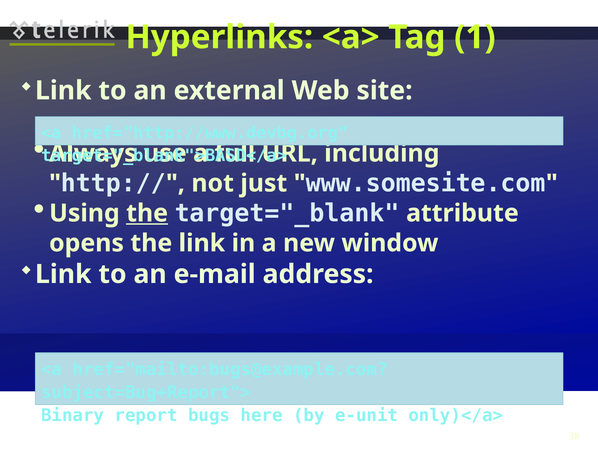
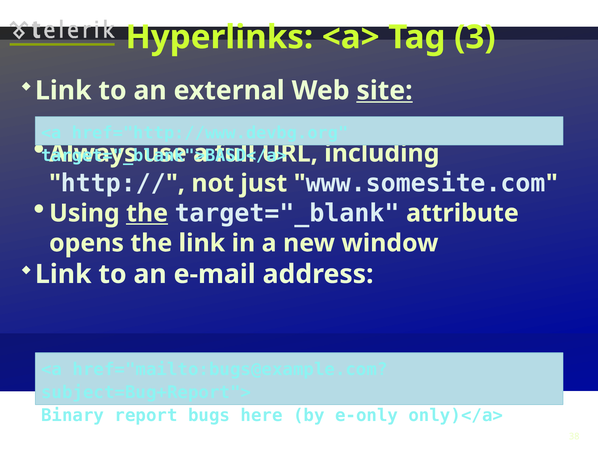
1: 1 -> 3
site underline: none -> present
e-unit: e-unit -> e-only
